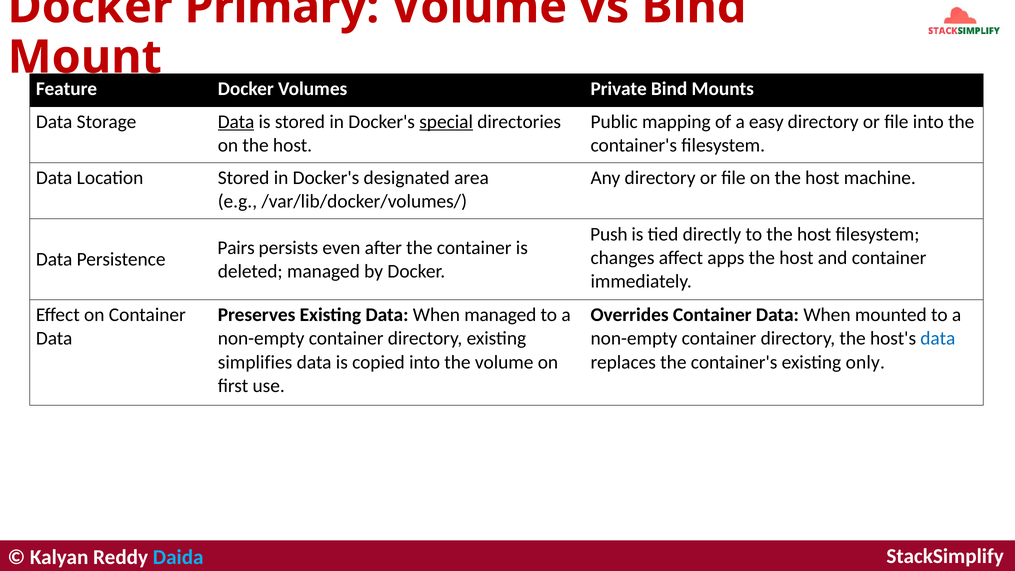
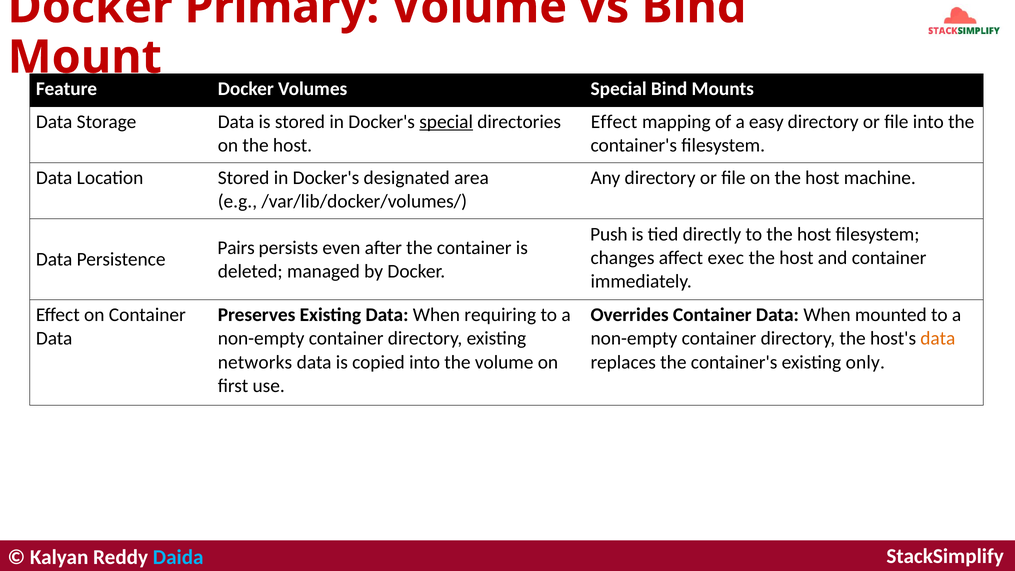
Volumes Private: Private -> Special
Data at (236, 122) underline: present -> none
Public at (614, 122): Public -> Effect
apps: apps -> exec
When managed: managed -> requiring
data at (938, 339) colour: blue -> orange
simplifies: simplifies -> networks
